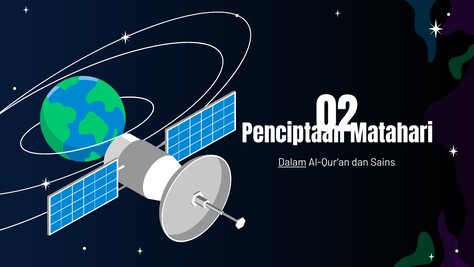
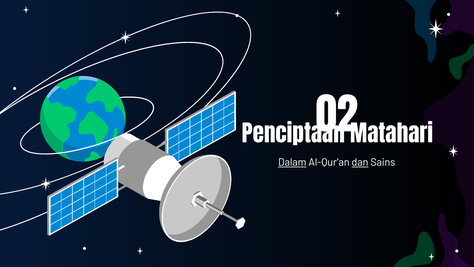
dan underline: none -> present
